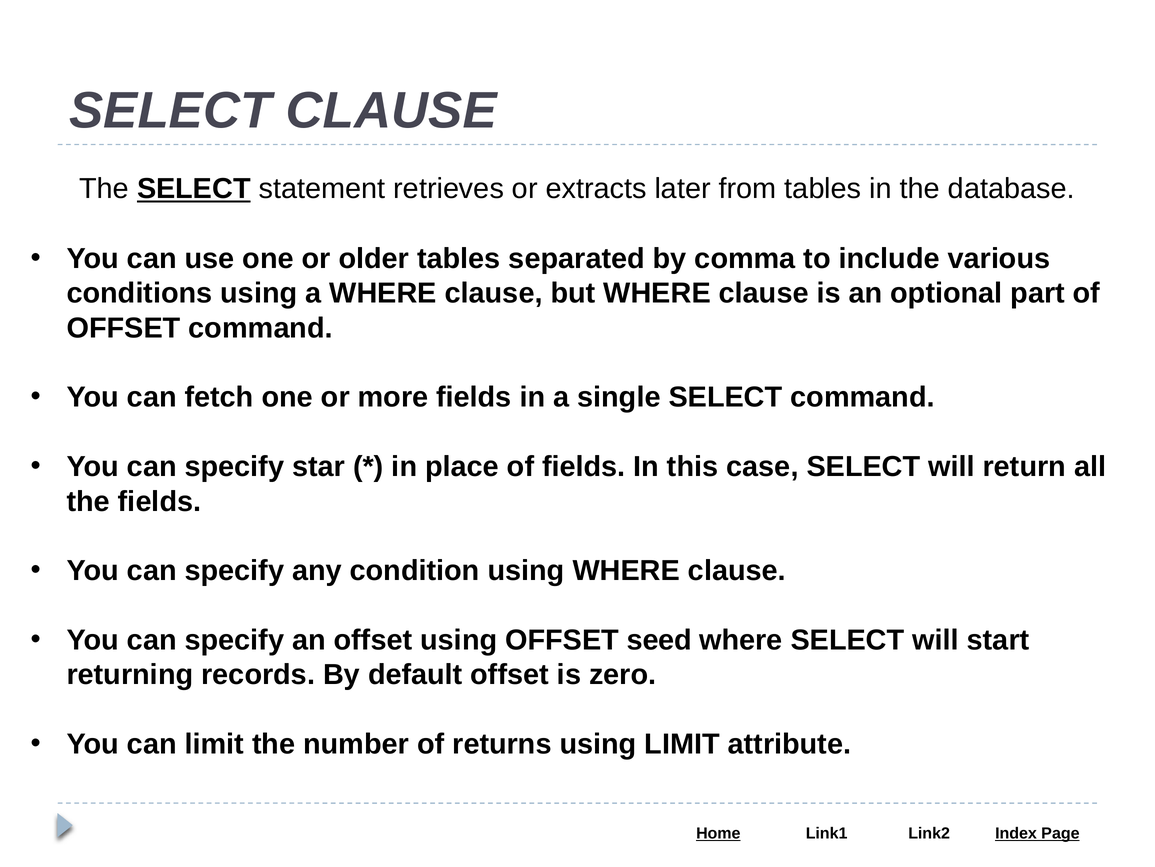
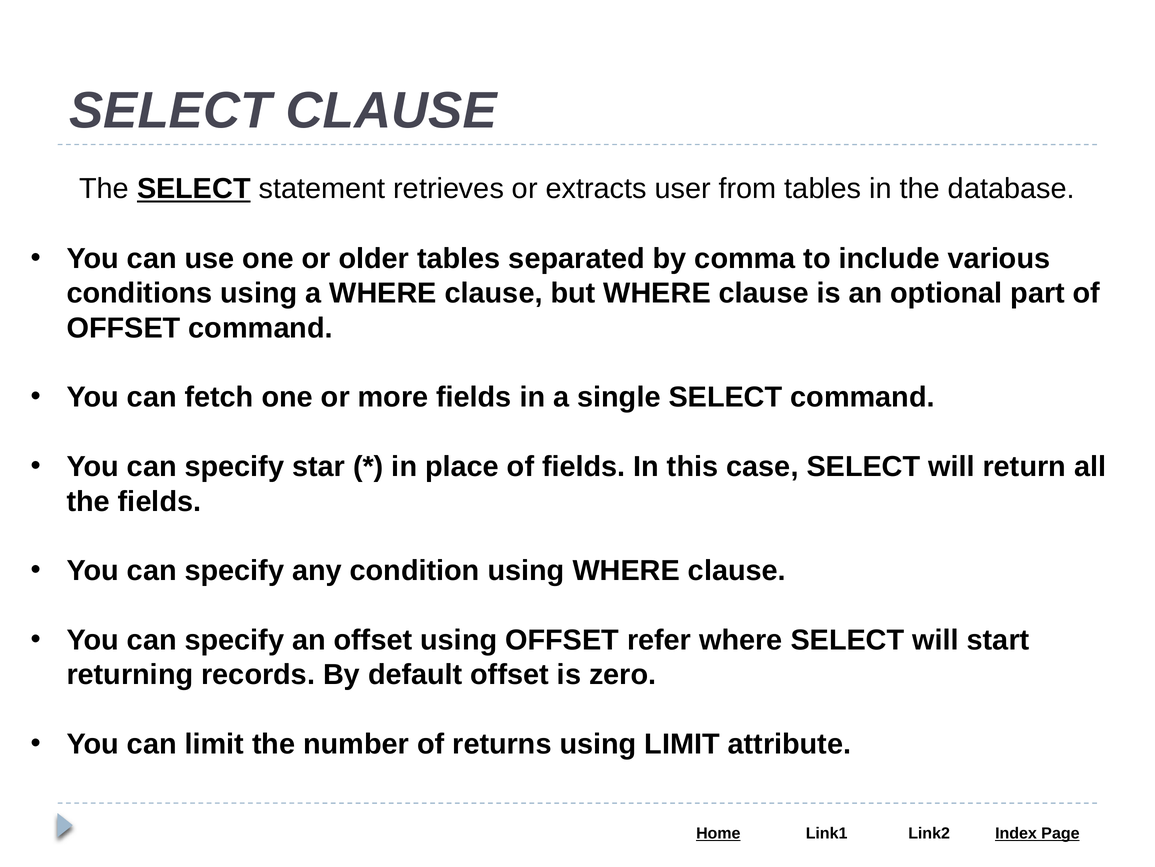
later: later -> user
seed: seed -> refer
